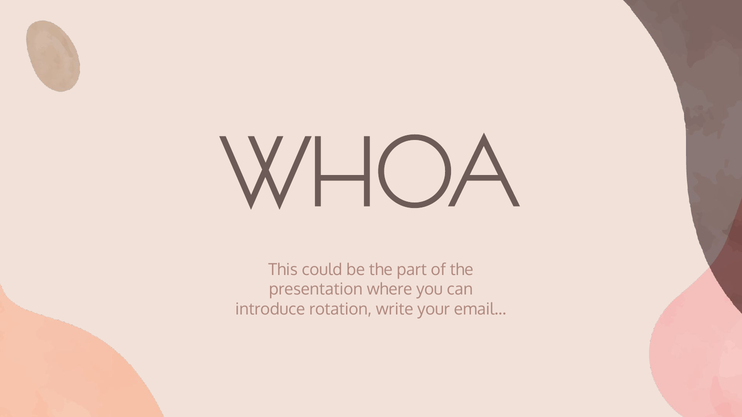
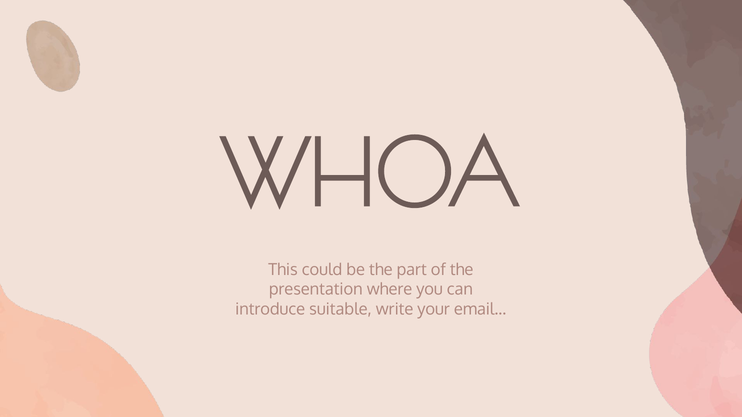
rotation: rotation -> suitable
